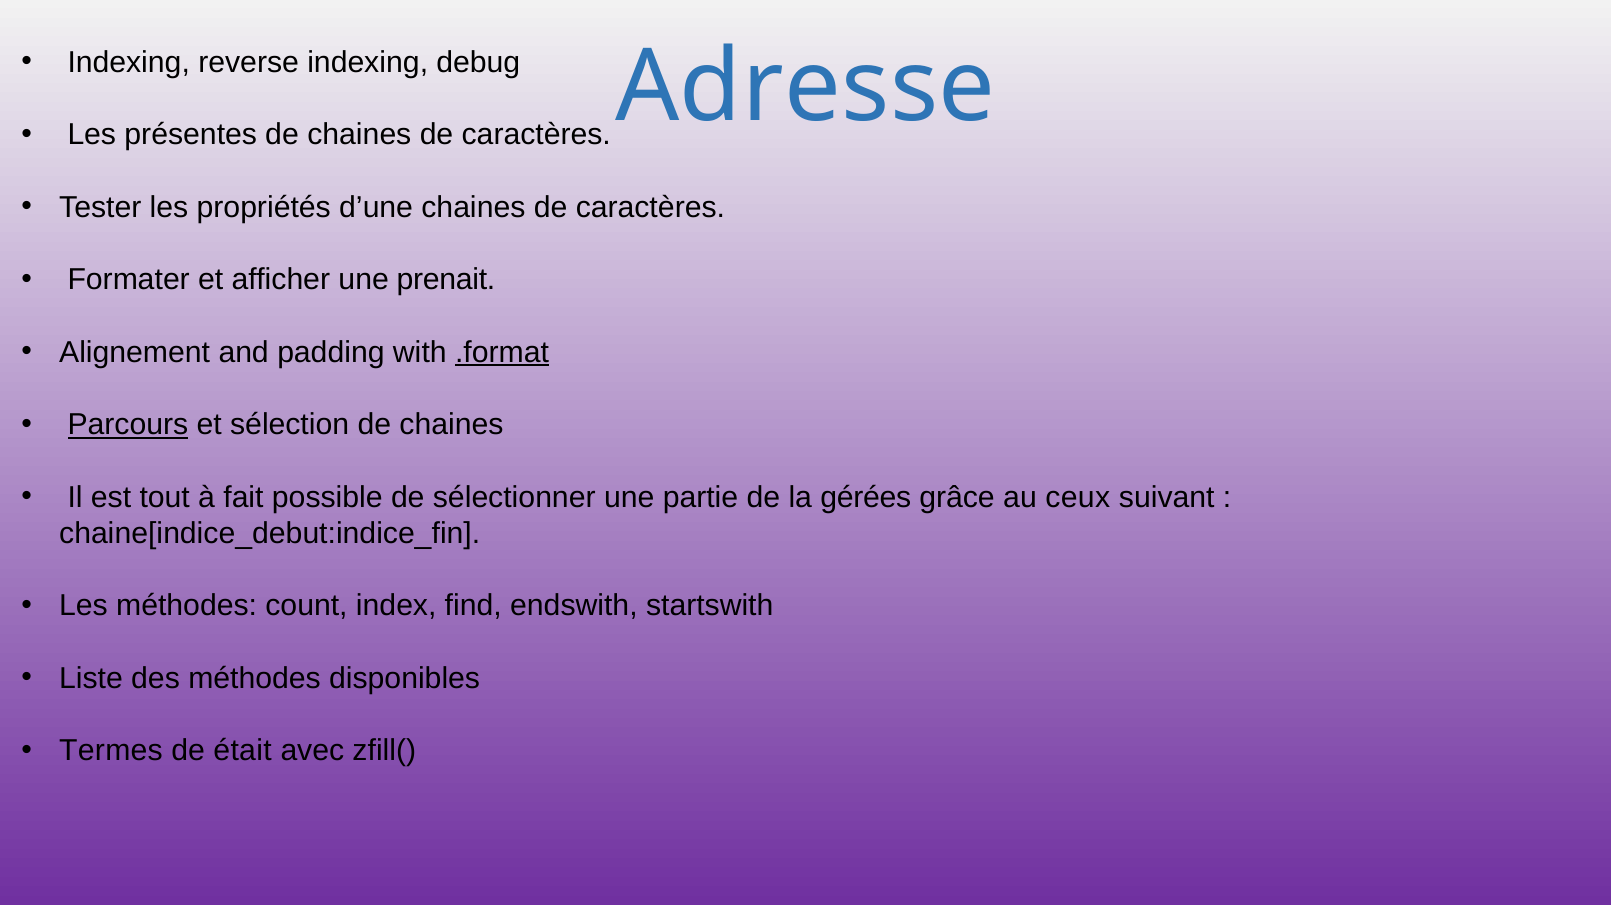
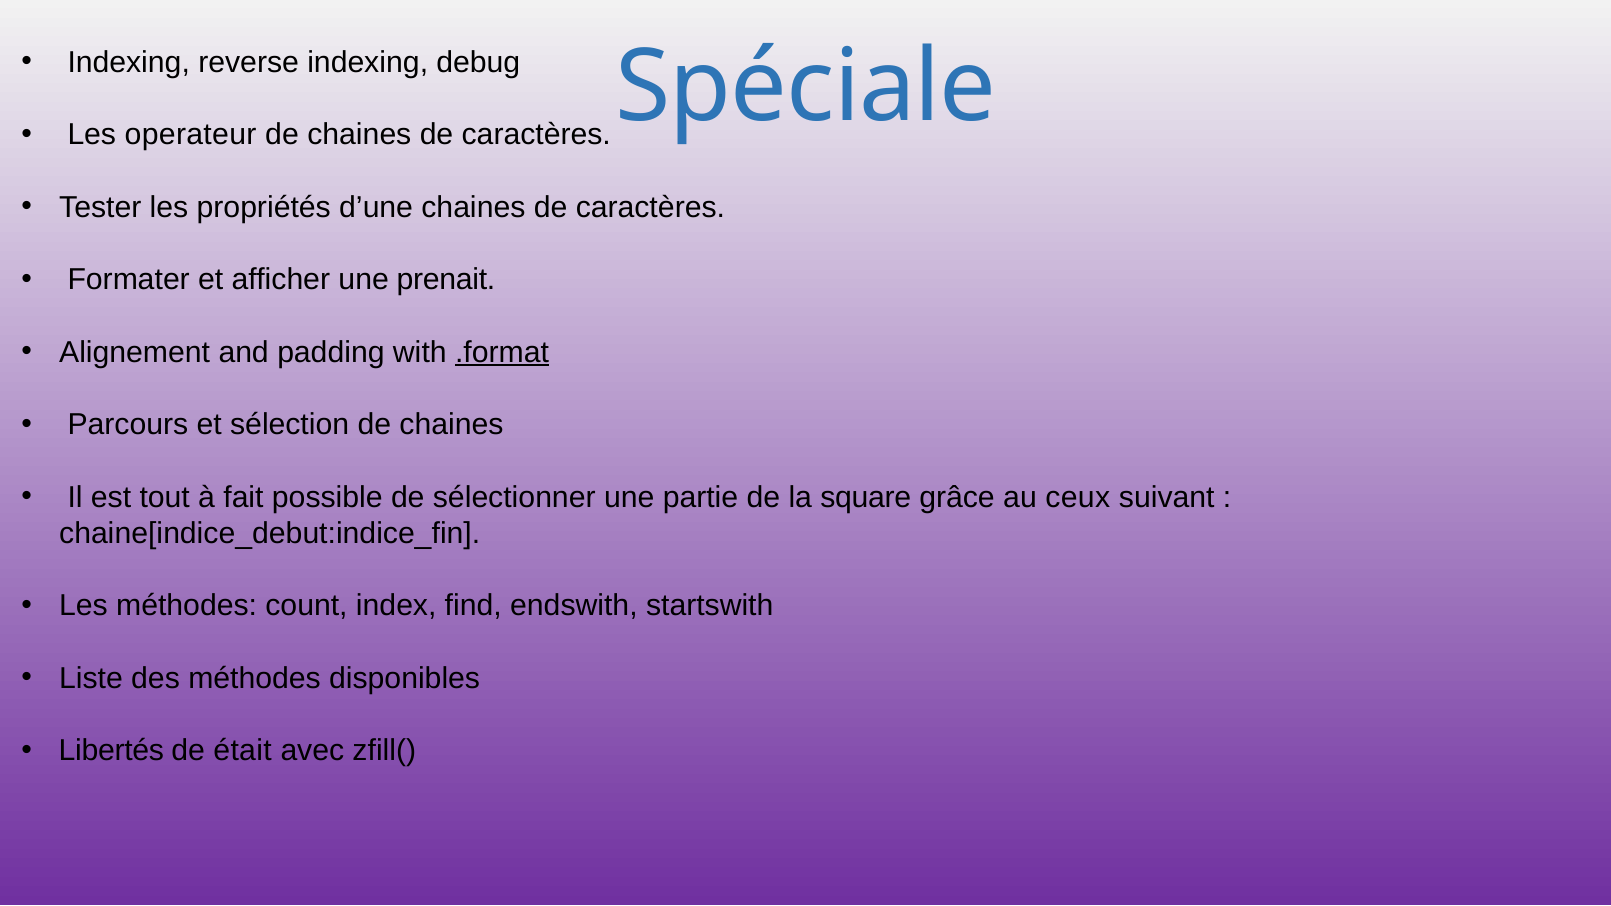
Adresse: Adresse -> Spéciale
présentes: présentes -> operateur
Parcours underline: present -> none
gérées: gérées -> square
Termes: Termes -> Libertés
